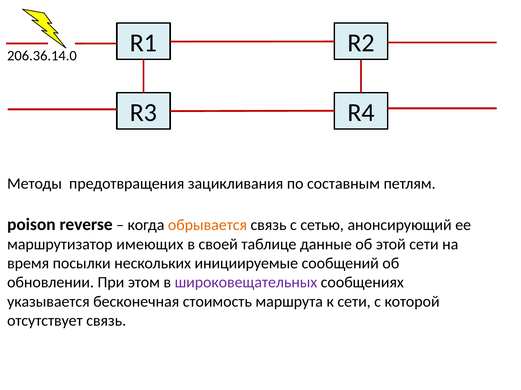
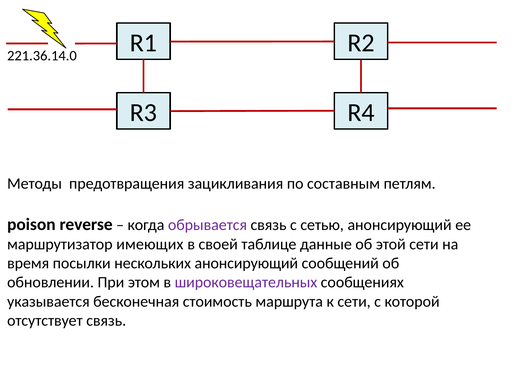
206.36.14.0: 206.36.14.0 -> 221.36.14.0
обрывается colour: orange -> purple
нескольких инициируемые: инициируемые -> анонсирующий
